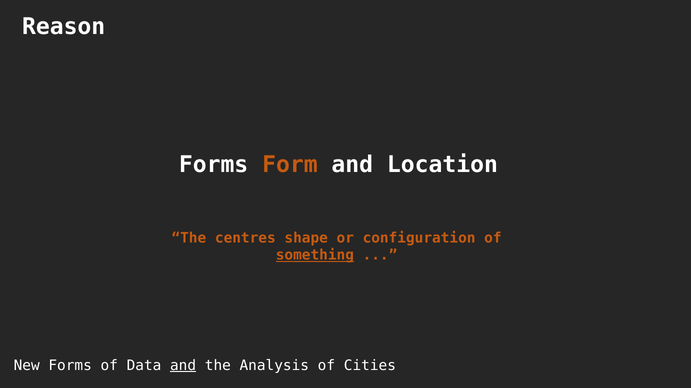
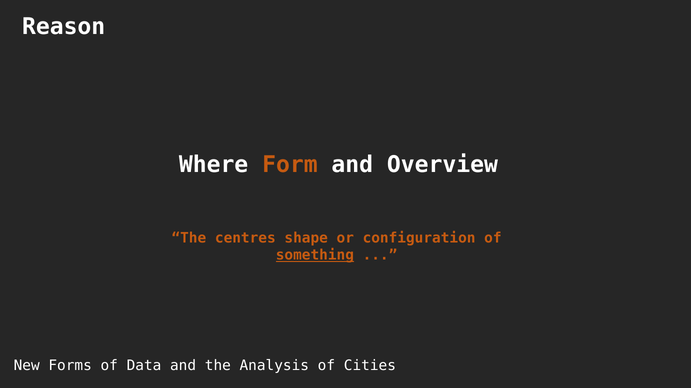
Forms at (214, 165): Forms -> Where
Location: Location -> Overview
and at (183, 366) underline: present -> none
